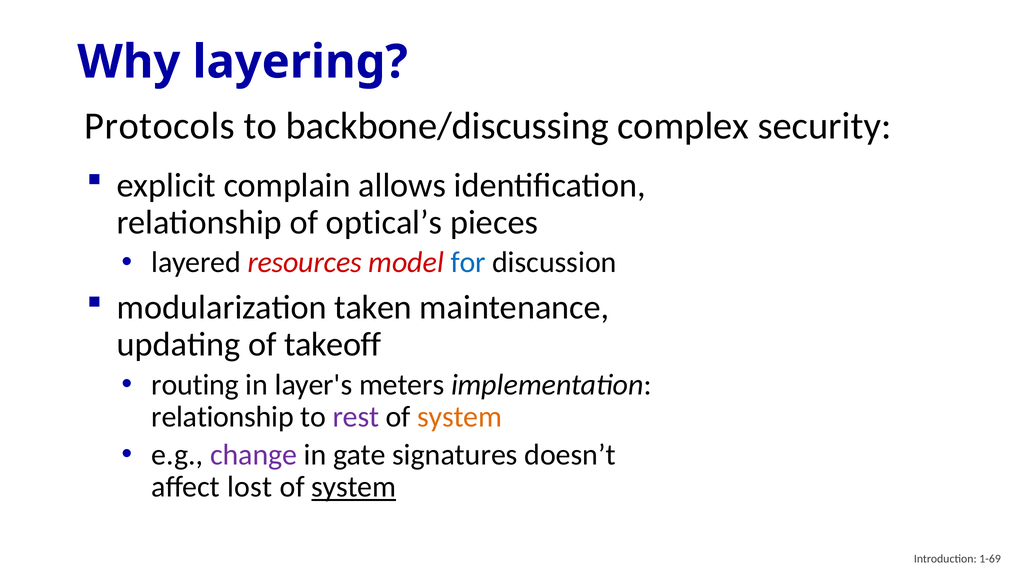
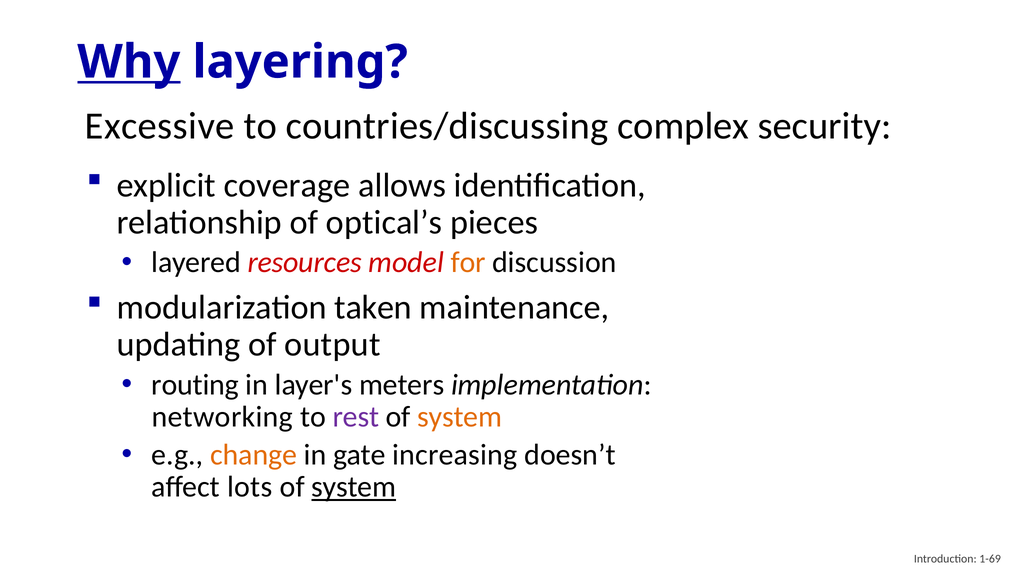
Why underline: none -> present
Protocols: Protocols -> Excessive
backbone/discussing: backbone/discussing -> countries/discussing
complain: complain -> coverage
for colour: blue -> orange
takeoff: takeoff -> output
relationship at (223, 417): relationship -> networking
change colour: purple -> orange
signatures: signatures -> increasing
lost: lost -> lots
